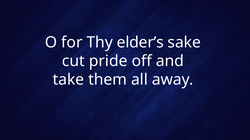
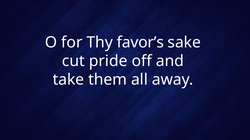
elder’s: elder’s -> favor’s
